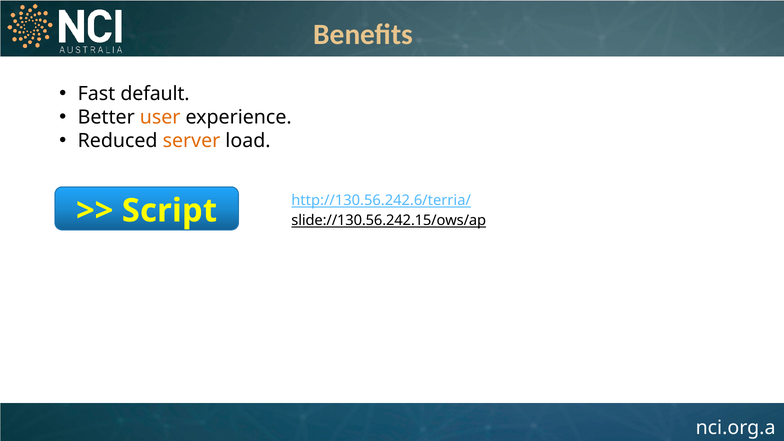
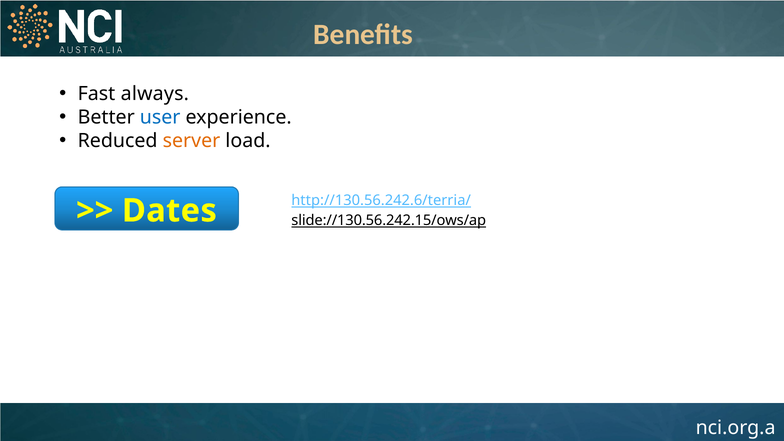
default: default -> always
user colour: orange -> blue
Script: Script -> Dates
